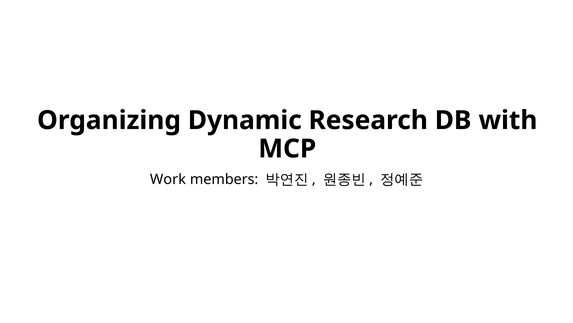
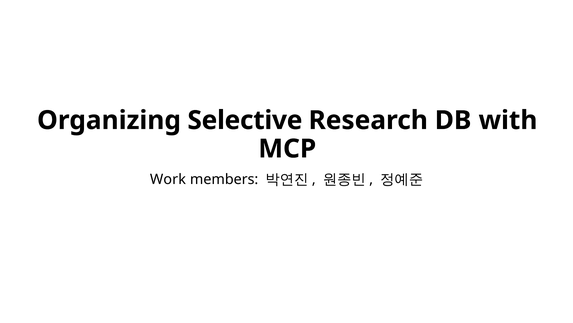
Dynamic: Dynamic -> Selective
